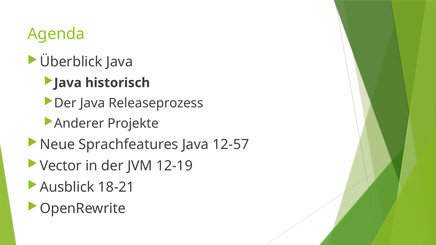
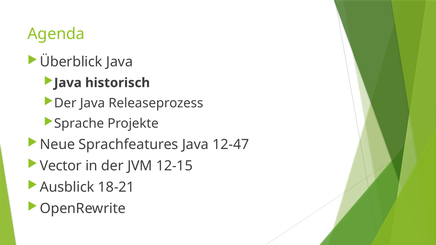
Anderer: Anderer -> Sprache
12-57: 12-57 -> 12-47
12-19: 12-19 -> 12-15
